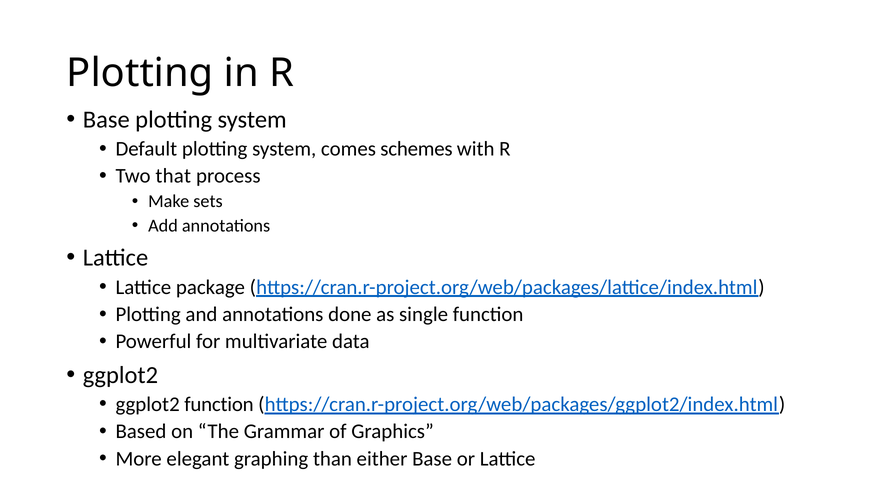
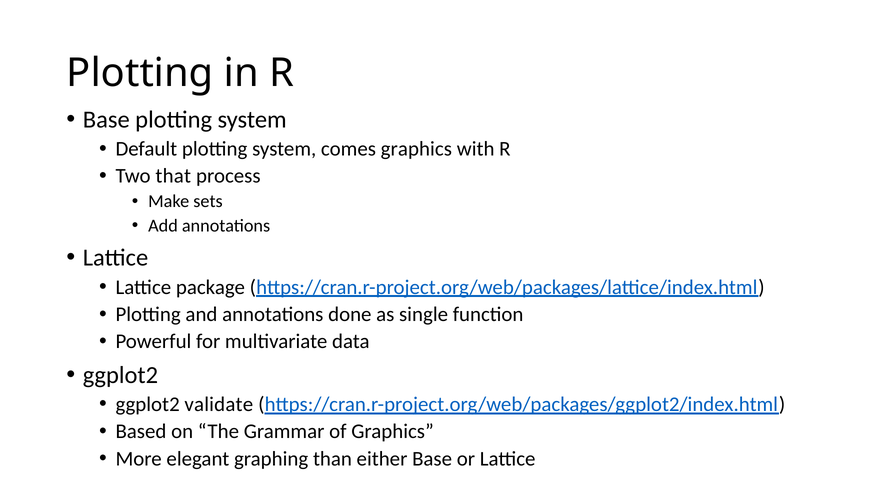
comes schemes: schemes -> graphics
ggplot2 function: function -> validate
